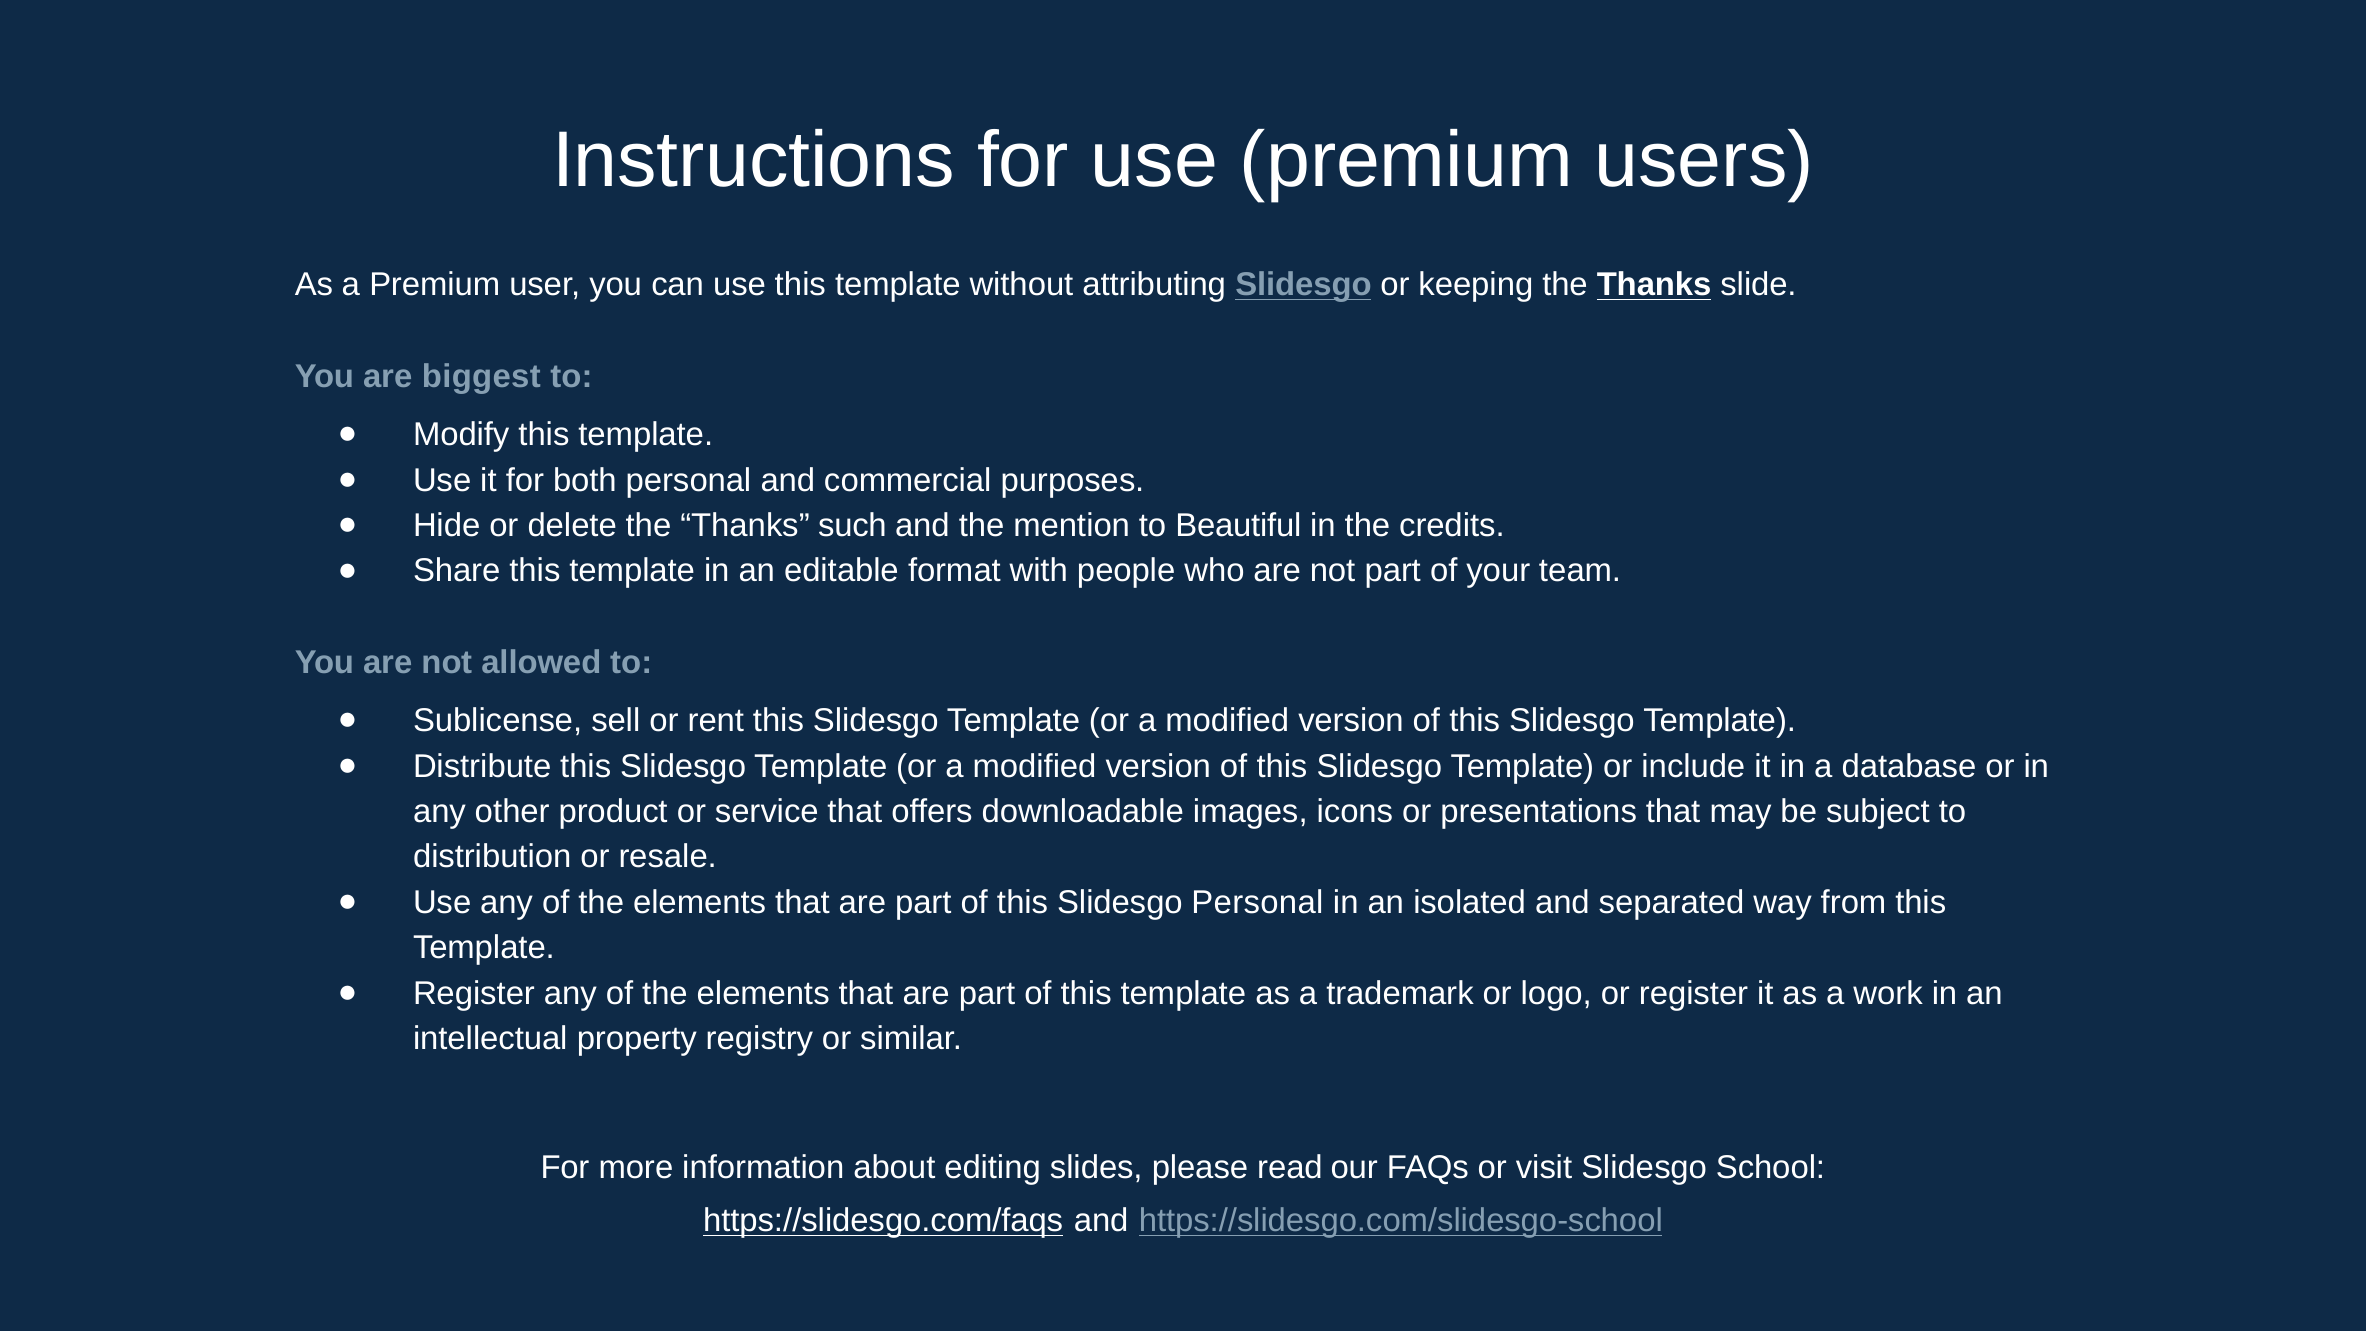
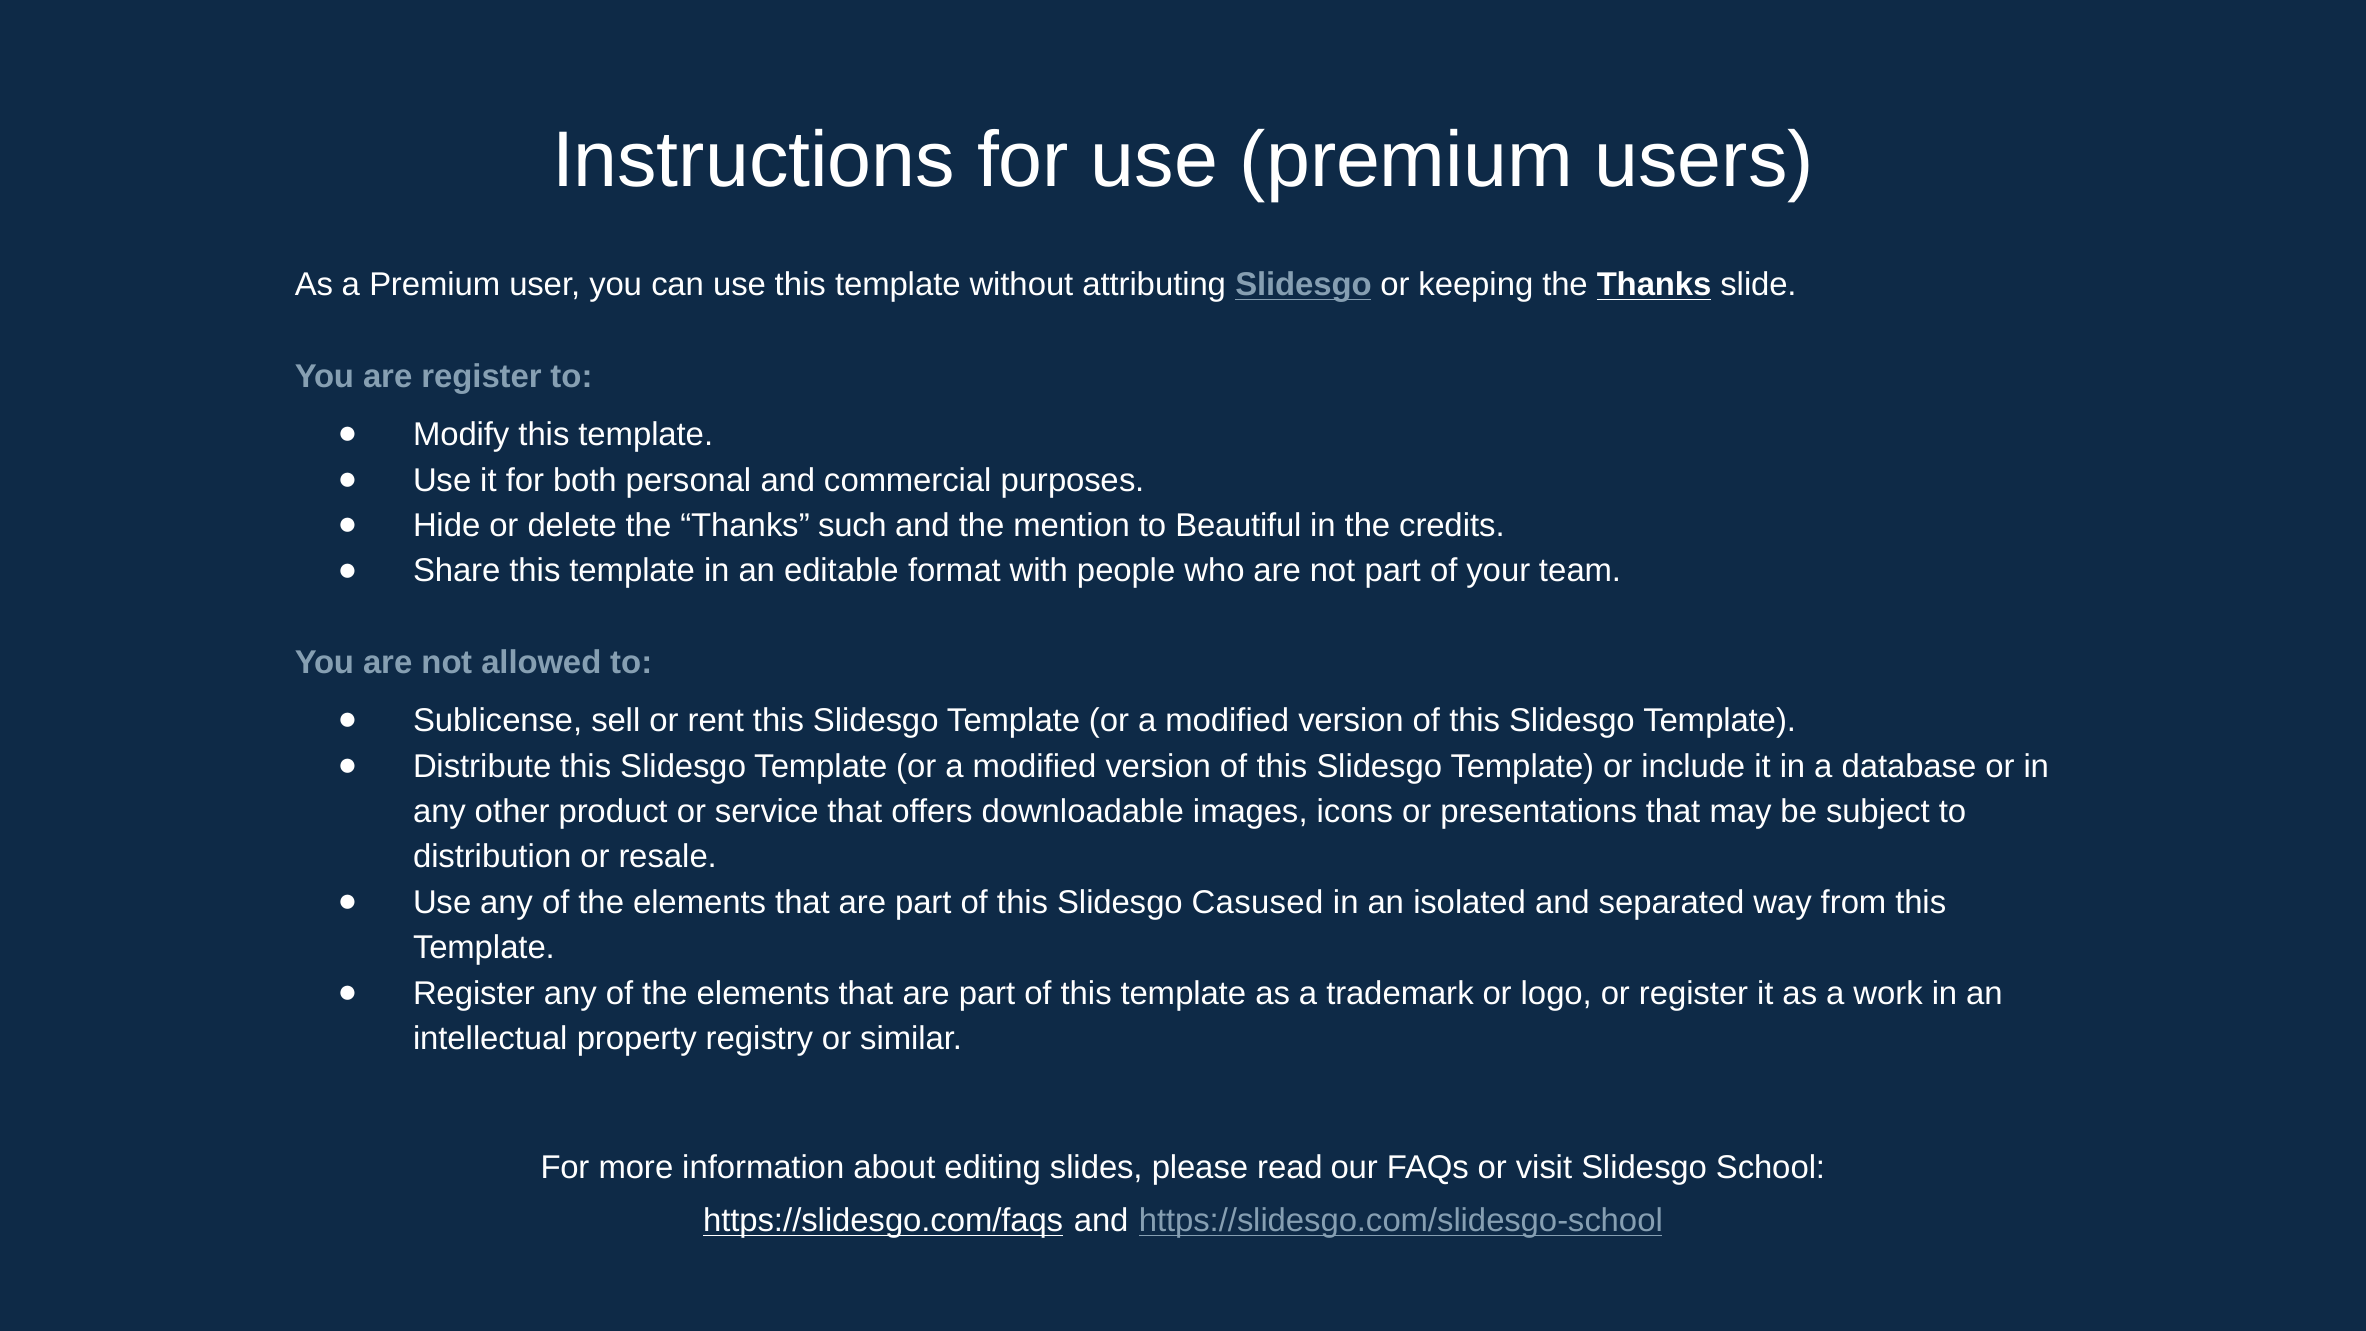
are biggest: biggest -> register
Slidesgo Personal: Personal -> Casused
